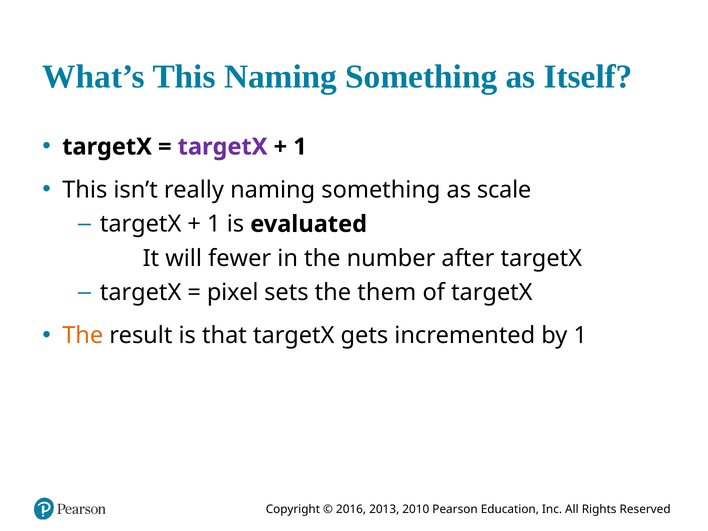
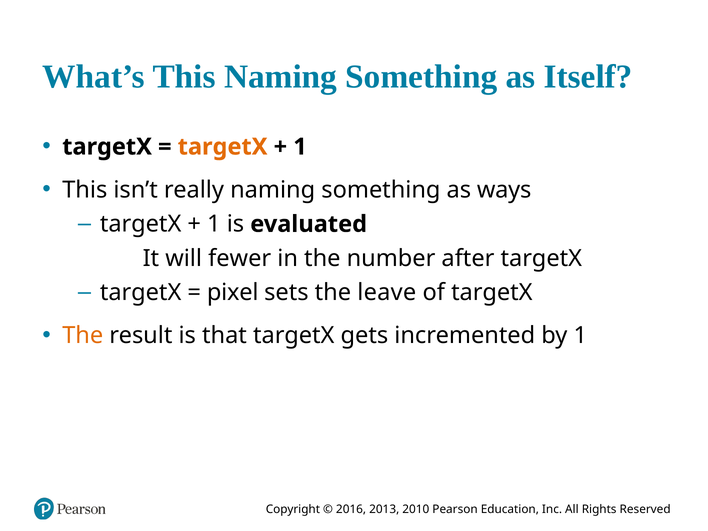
targetX at (223, 147) colour: purple -> orange
scale: scale -> ways
them: them -> leave
